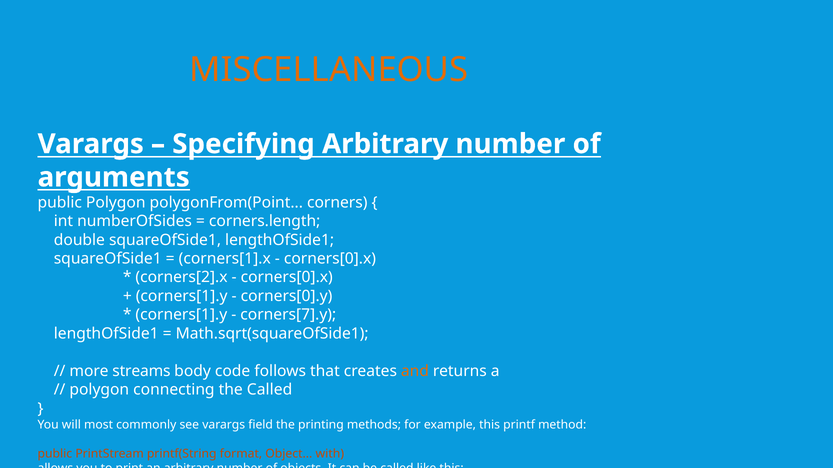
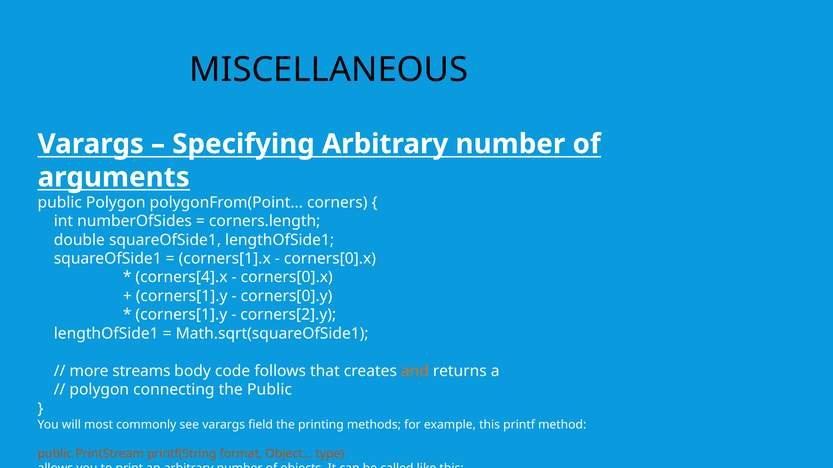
MISCELLANEOUS colour: orange -> black
corners[2].x: corners[2].x -> corners[4].x
corners[7].y: corners[7].y -> corners[2].y
the Called: Called -> Public
with: with -> type
